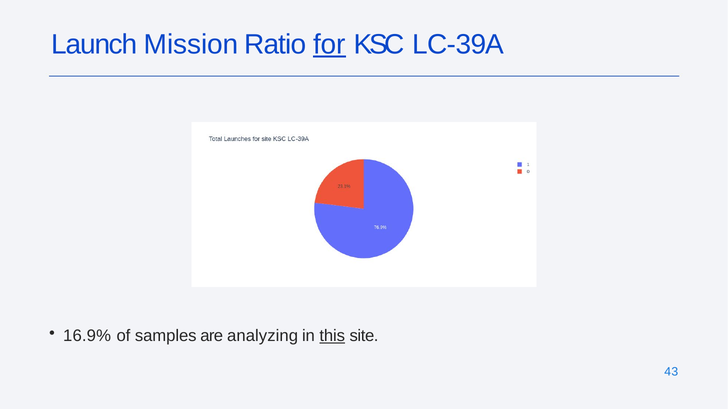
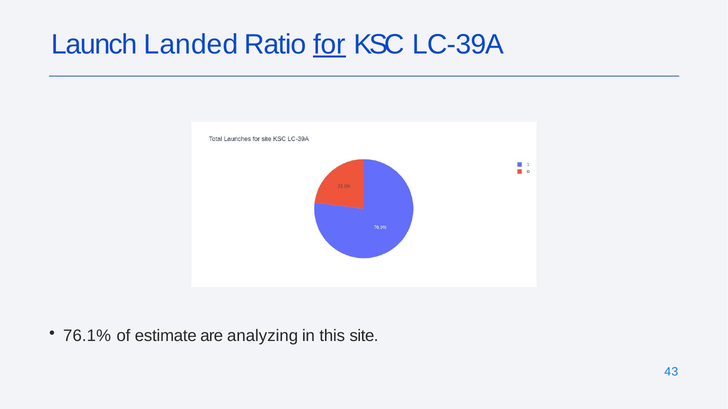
Mission: Mission -> Landed
16.9%: 16.9% -> 76.1%
samples: samples -> estimate
this underline: present -> none
